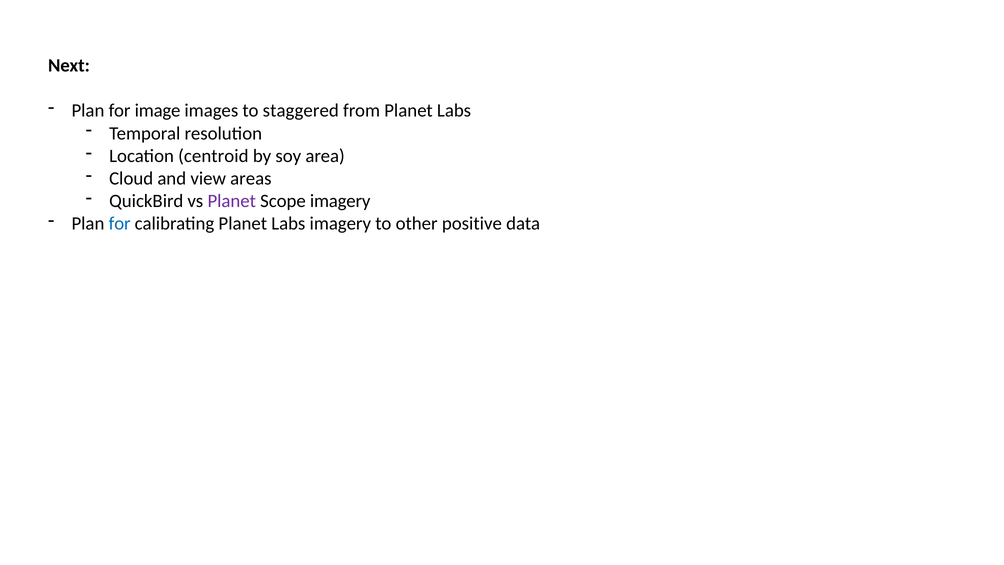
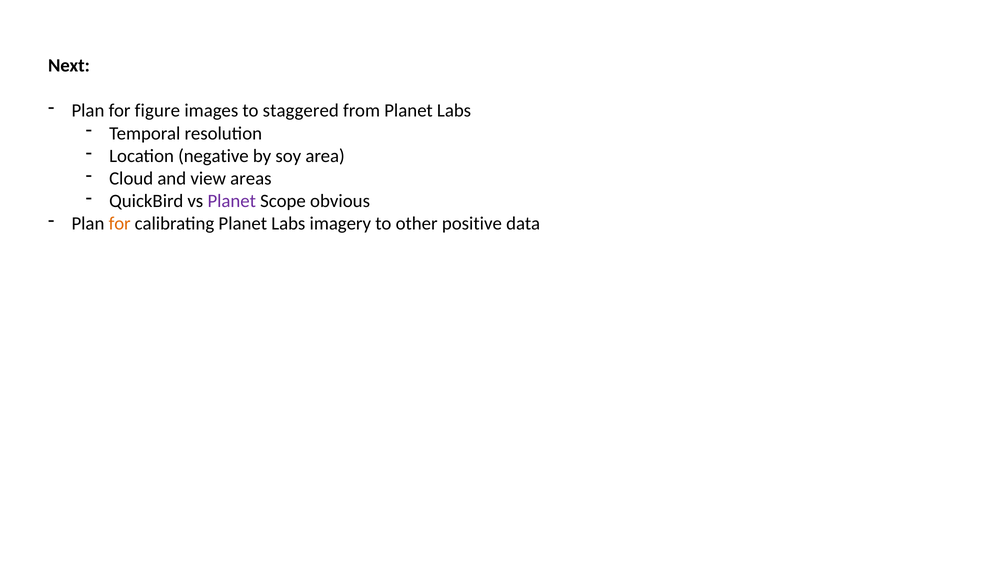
image: image -> figure
centroid: centroid -> negative
Scope imagery: imagery -> obvious
for at (120, 224) colour: blue -> orange
